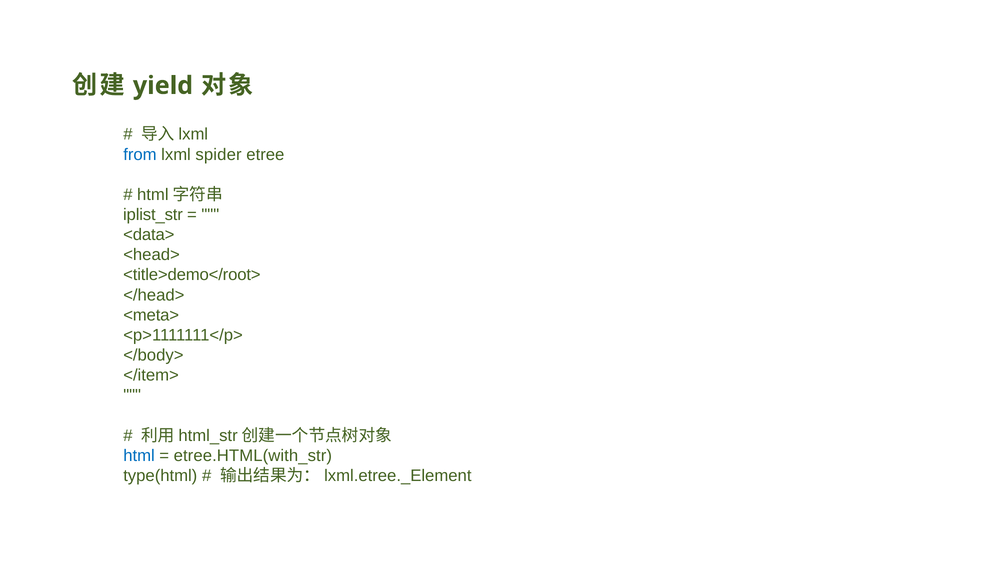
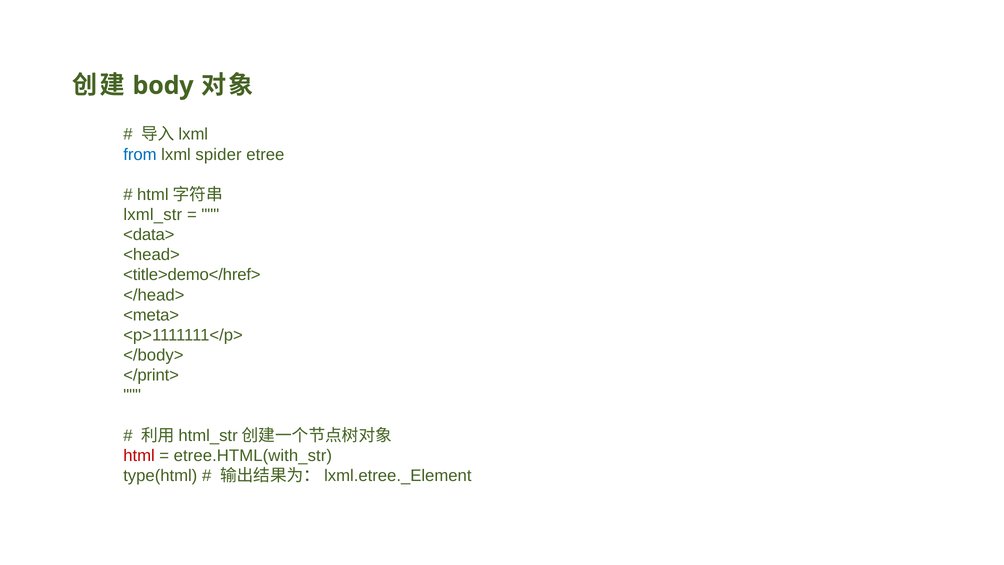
yield: yield -> body
iplist_str: iplist_str -> lxml_str
<title>demo</root>: <title>demo</root> -> <title>demo</href>
</item>: </item> -> </print>
html colour: blue -> red
